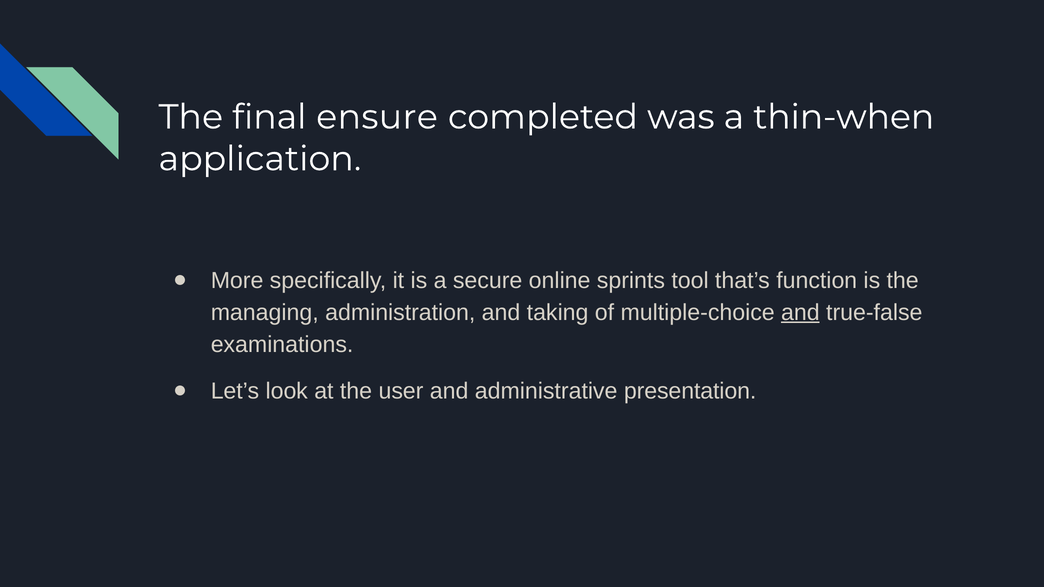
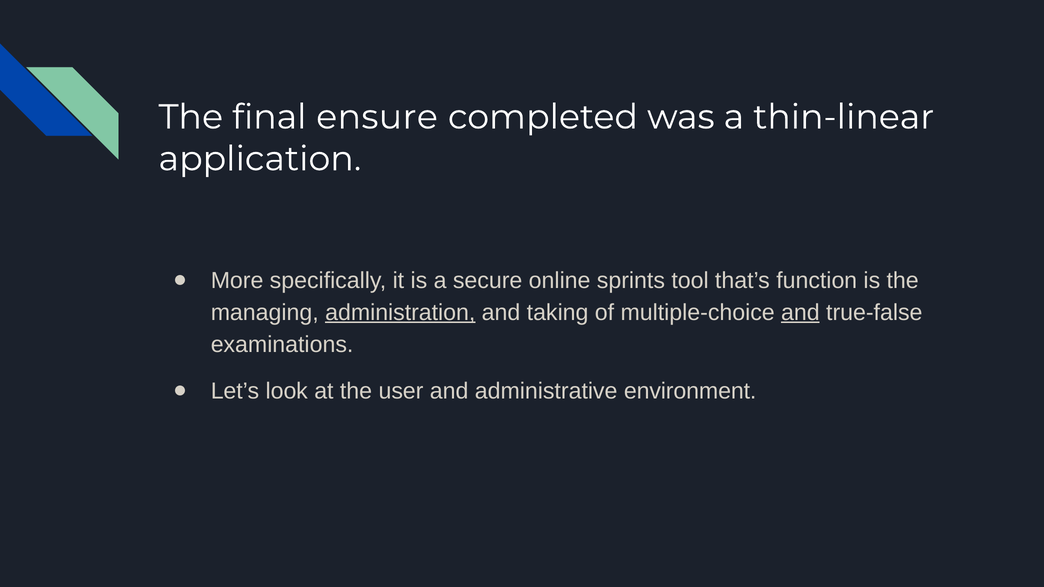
thin-when: thin-when -> thin-linear
administration underline: none -> present
presentation: presentation -> environment
